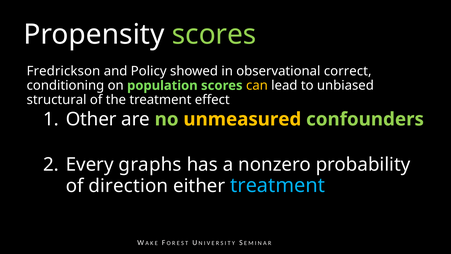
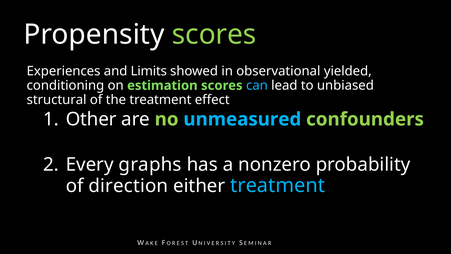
Fredrickson: Fredrickson -> Experiences
Policy: Policy -> Limits
correct: correct -> yielded
population: population -> estimation
can colour: yellow -> light blue
unmeasured colour: yellow -> light blue
